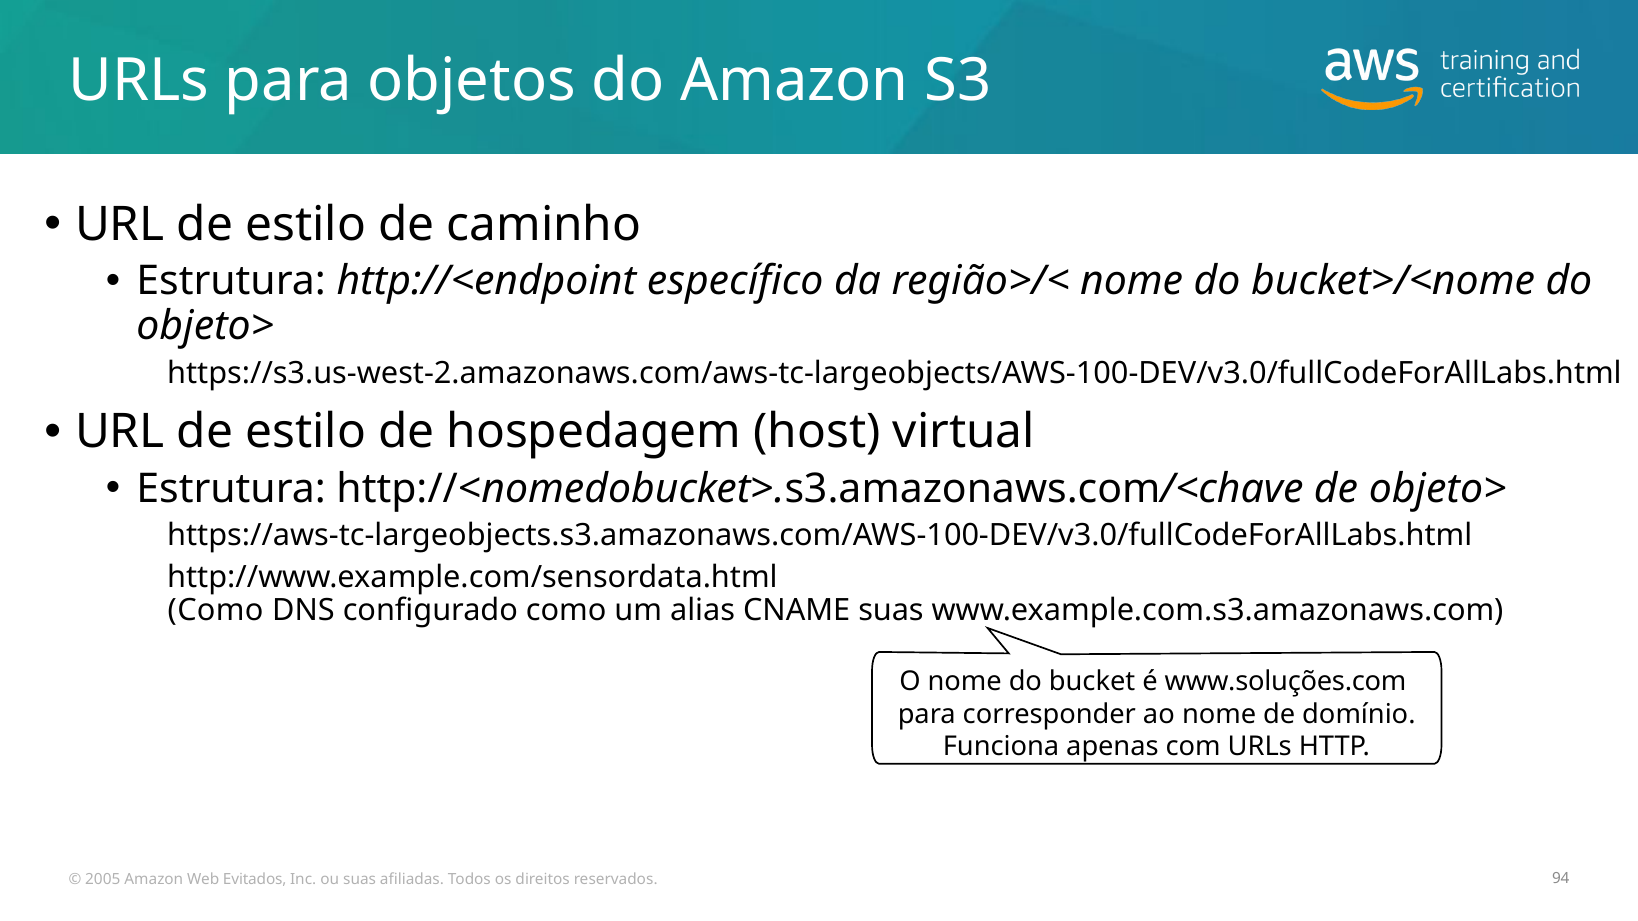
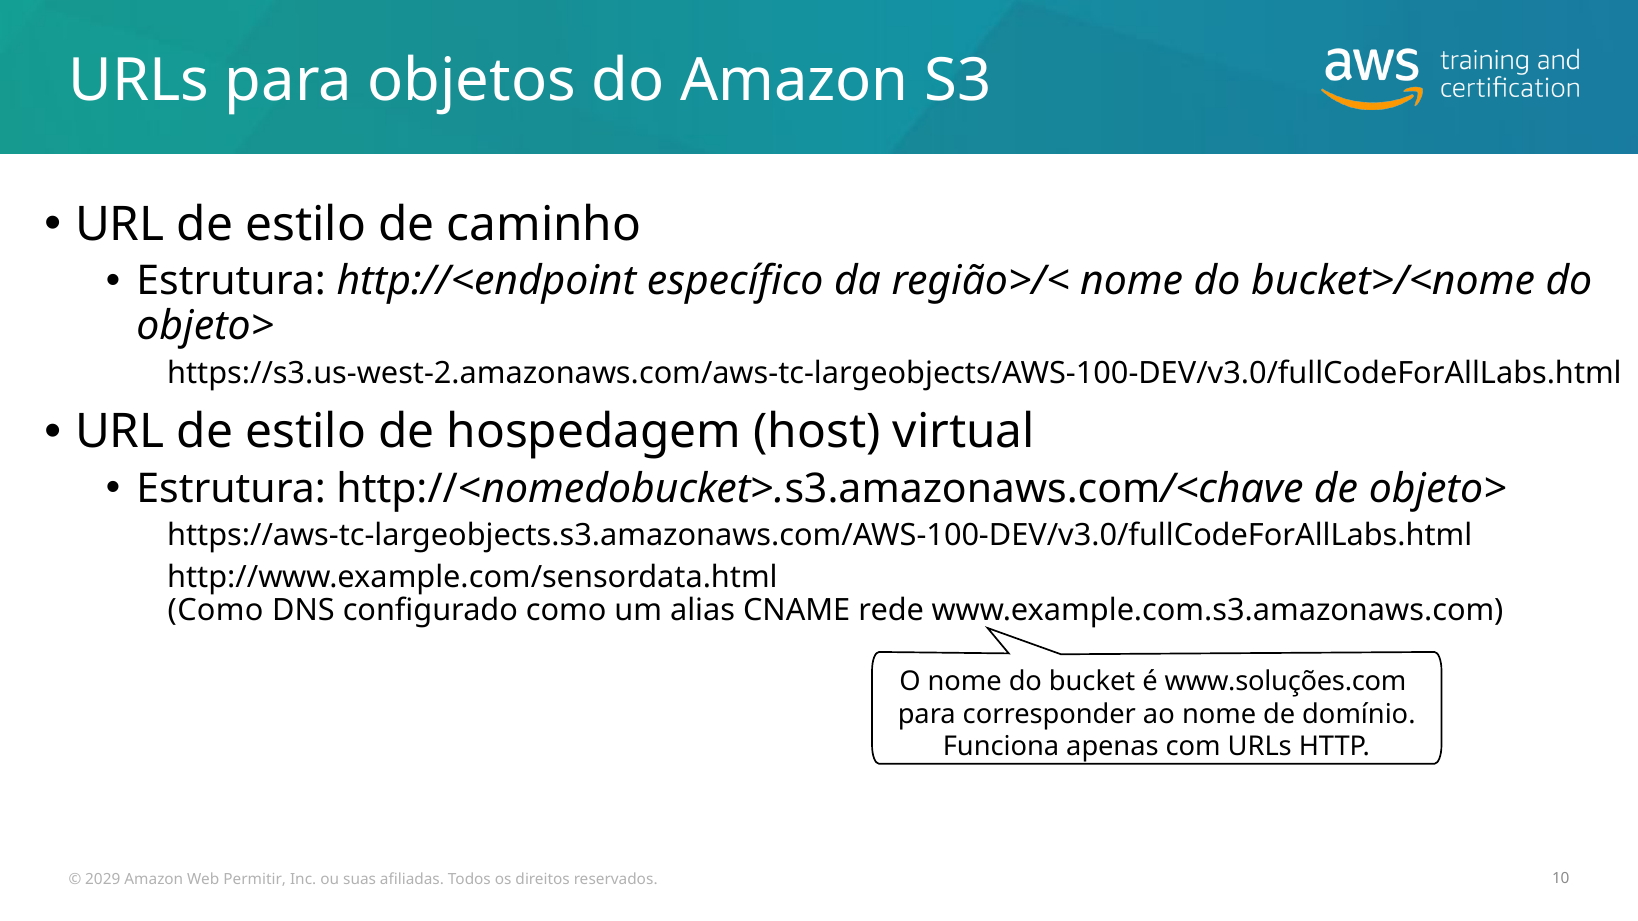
CNAME suas: suas -> rede
2005: 2005 -> 2029
Evitados: Evitados -> Permitir
94: 94 -> 10
